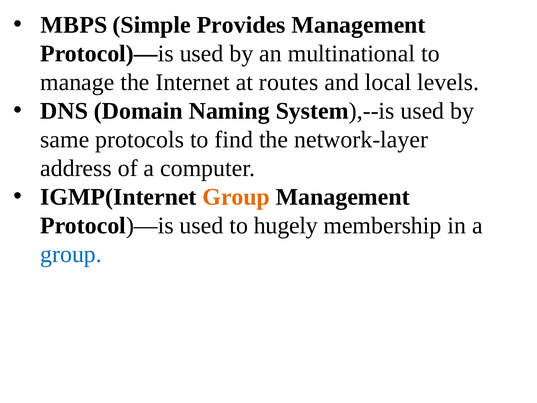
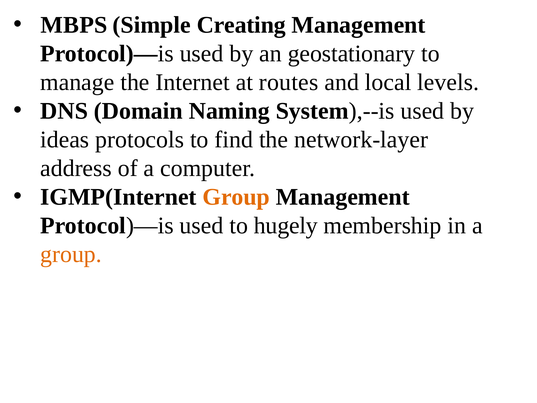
Provides: Provides -> Creating
multinational: multinational -> geostationary
same: same -> ideas
group at (71, 254) colour: blue -> orange
